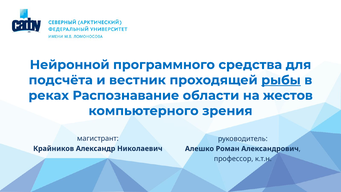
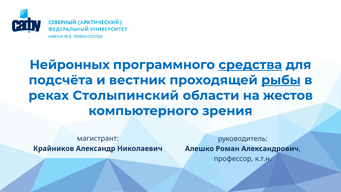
Нейронной: Нейронной -> Нейронных
средства underline: none -> present
Распознавание: Распознавание -> Столыпинский
